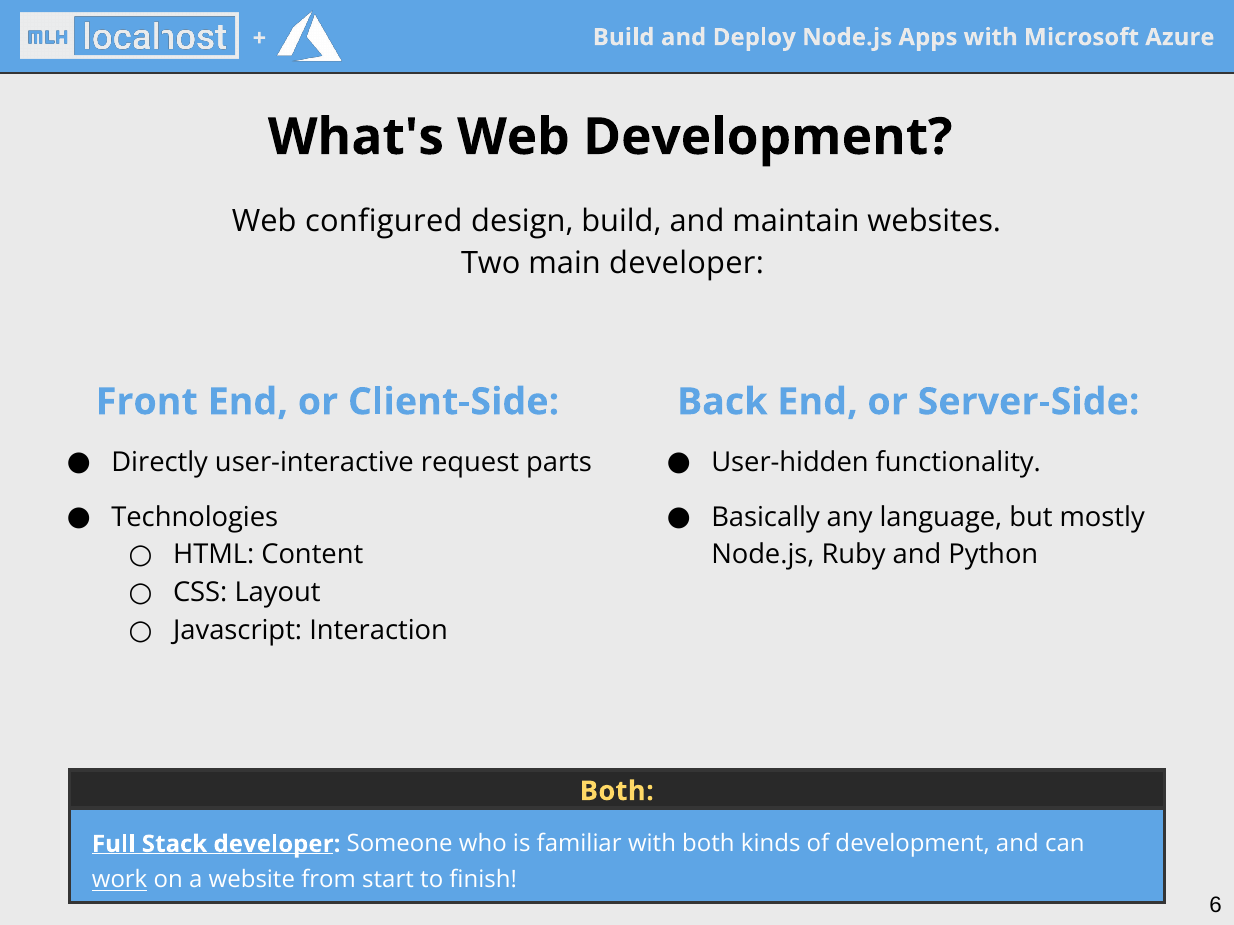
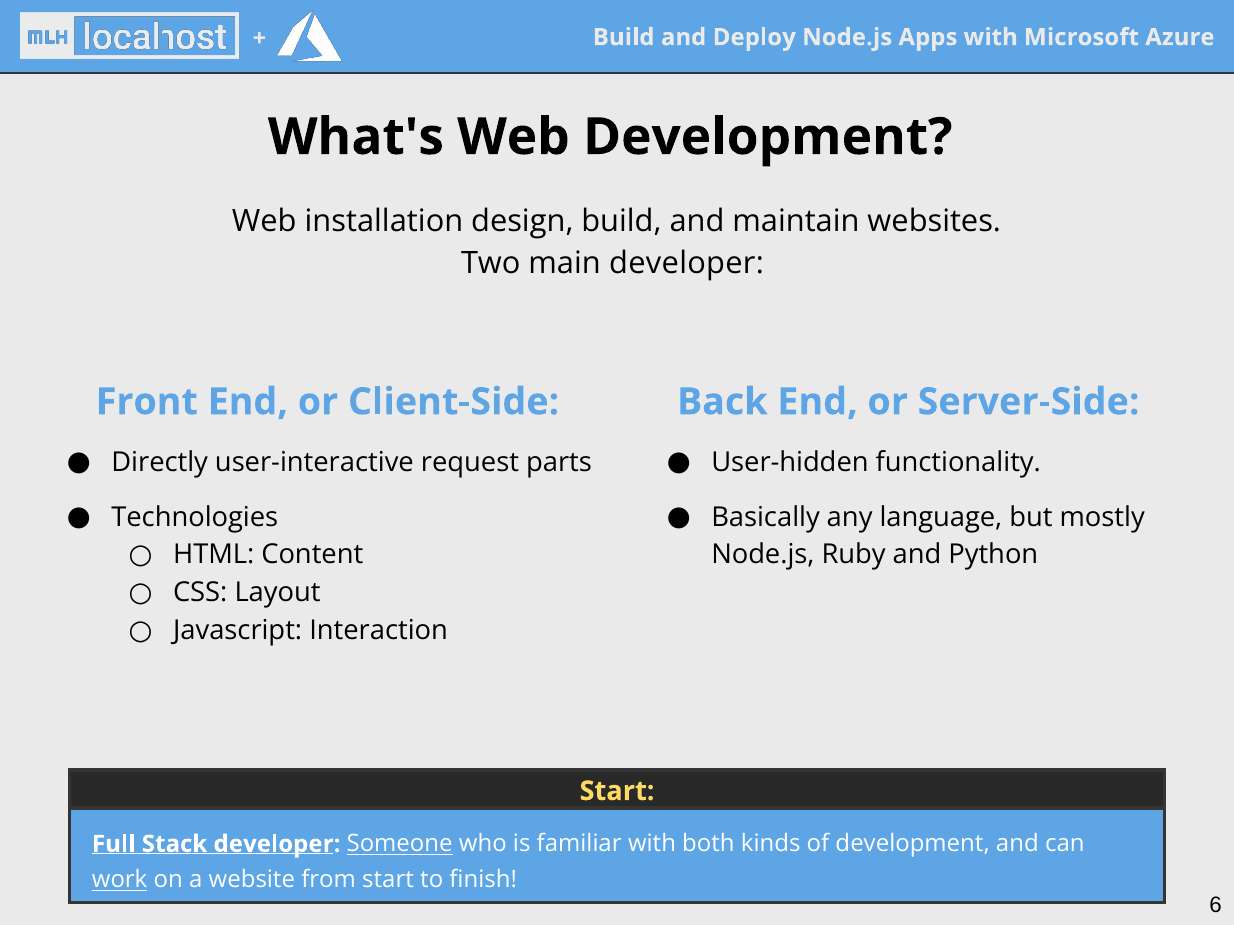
configured: configured -> installation
Both at (617, 791): Both -> Start
Someone underline: none -> present
